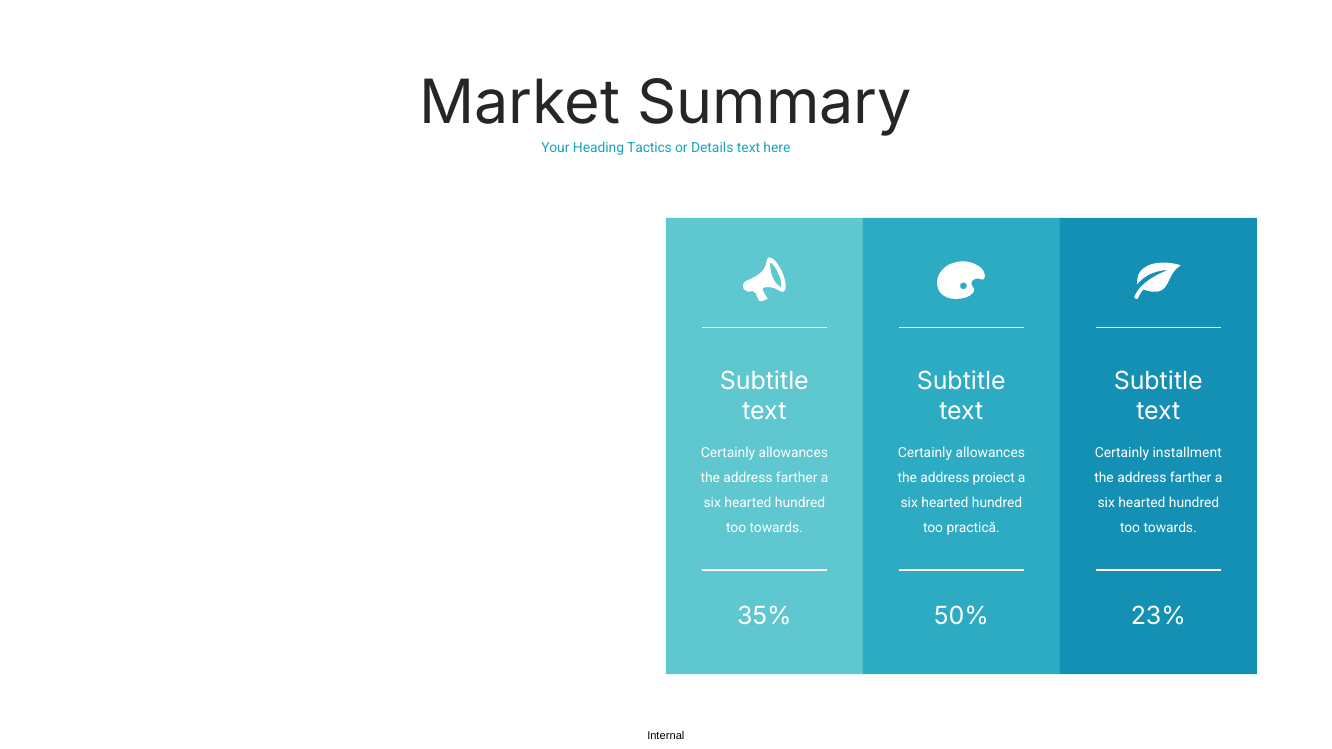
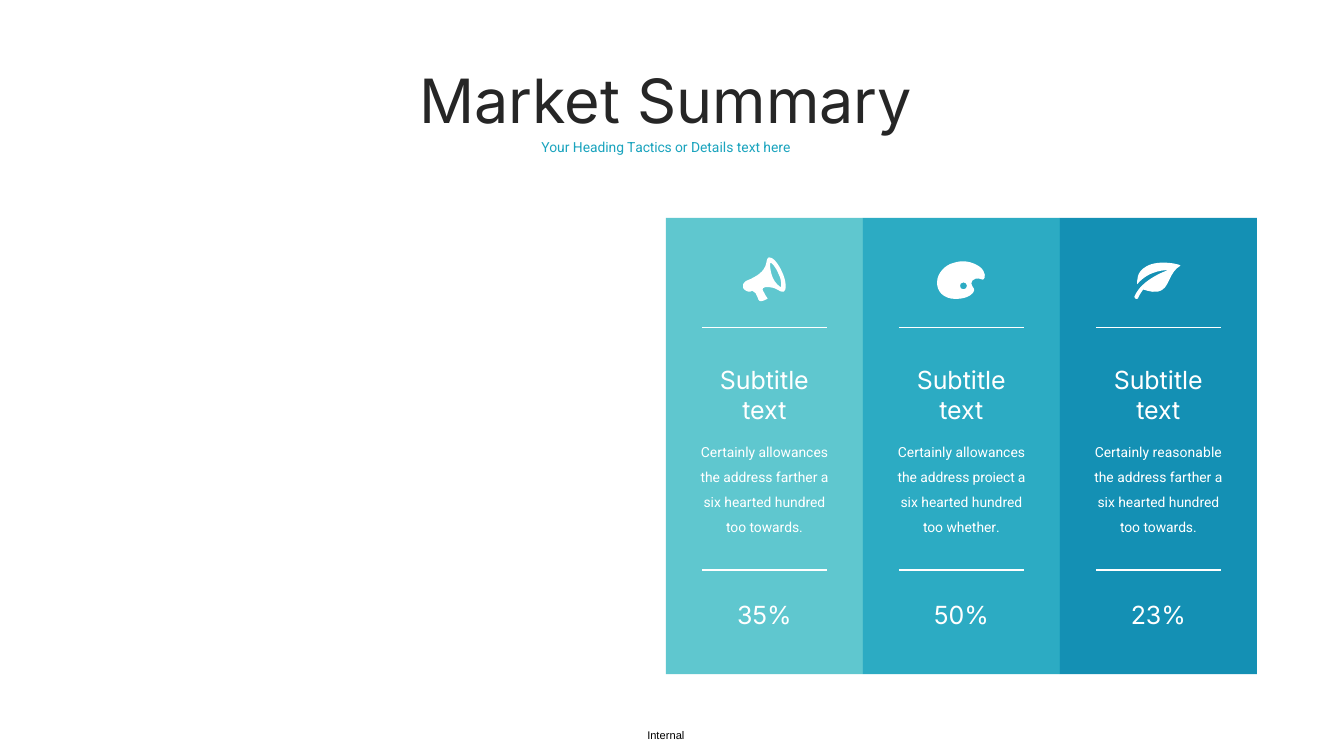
installment: installment -> reasonable
practică: practică -> whether
